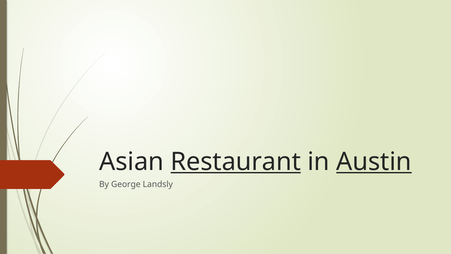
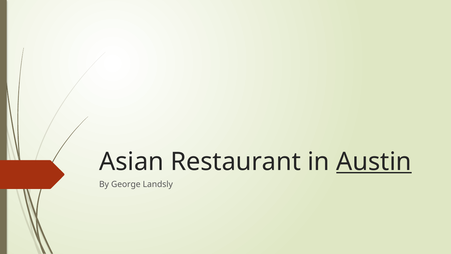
Restaurant underline: present -> none
